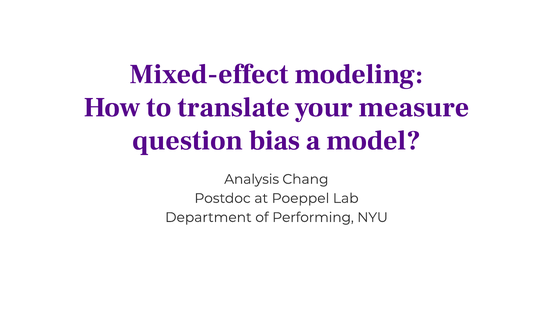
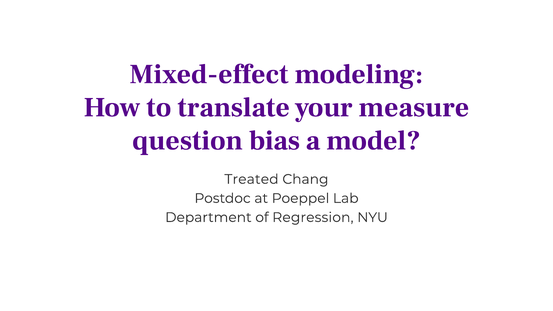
Analysis: Analysis -> Treated
Performing: Performing -> Regression
